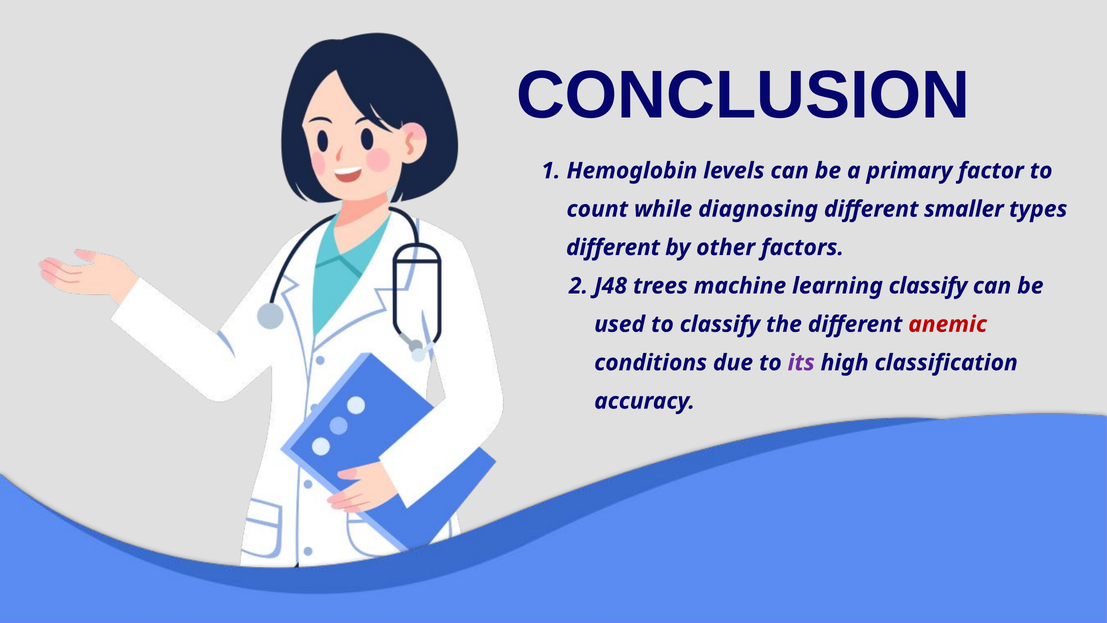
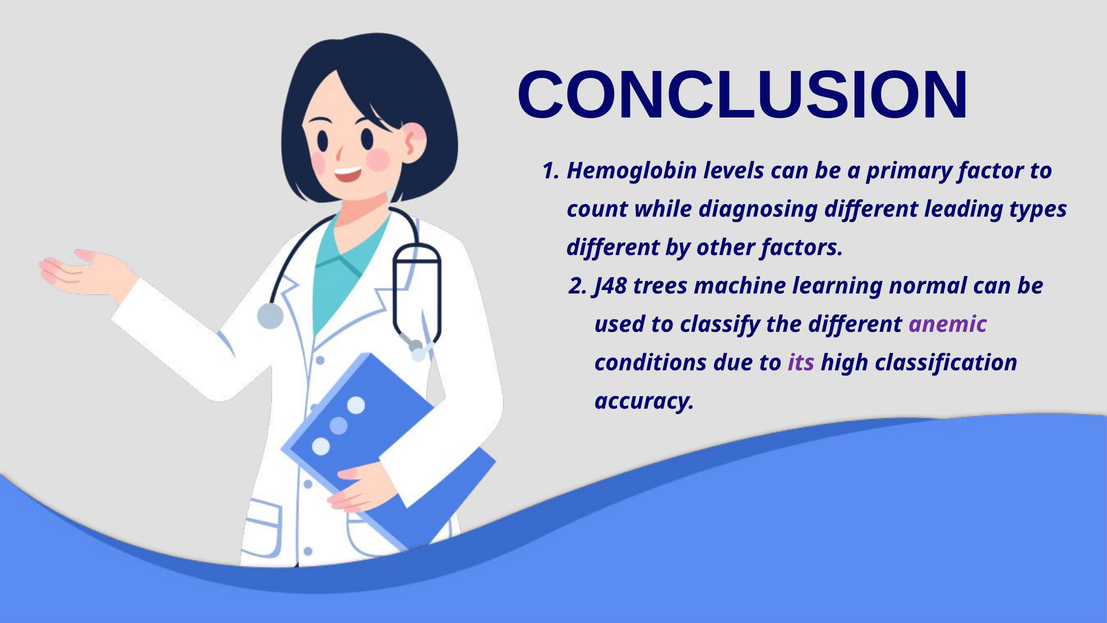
smaller: smaller -> leading
learning classify: classify -> normal
anemic colour: red -> purple
